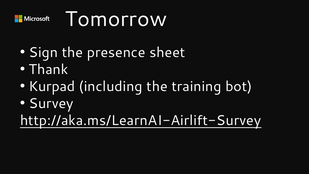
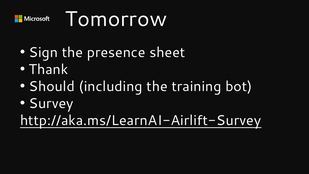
Kurpad: Kurpad -> Should
